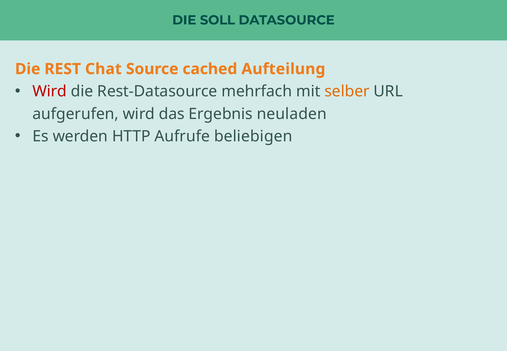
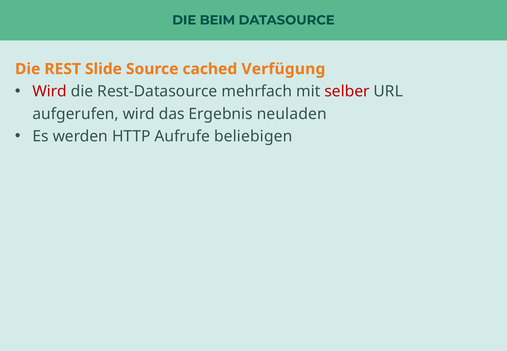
SOLL: SOLL -> BEIM
Chat: Chat -> Slide
Aufteilung: Aufteilung -> Verfügung
selber colour: orange -> red
